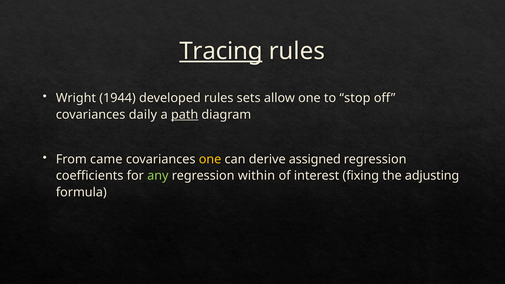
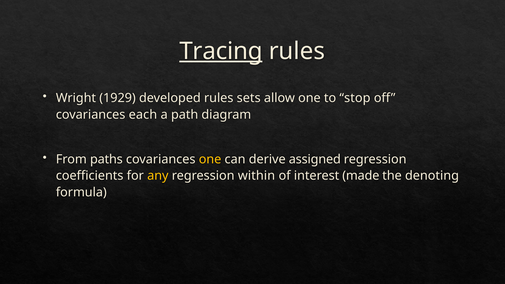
1944: 1944 -> 1929
daily: daily -> each
path underline: present -> none
came: came -> paths
any colour: light green -> yellow
fixing: fixing -> made
adjusting: adjusting -> denoting
